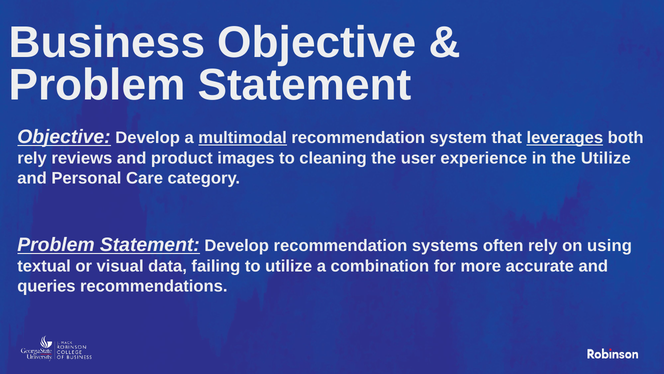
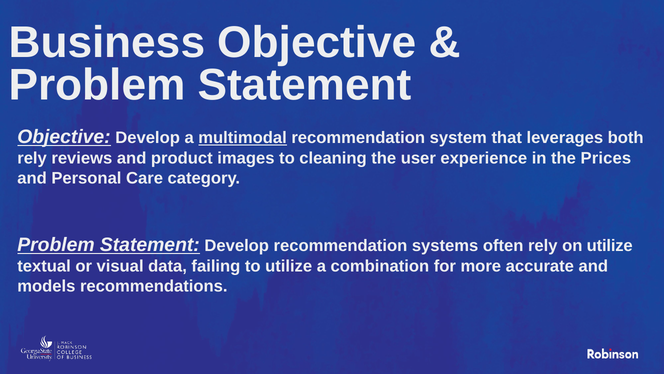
leverages underline: present -> none
the Utilize: Utilize -> Prices
on using: using -> utilize
queries: queries -> models
